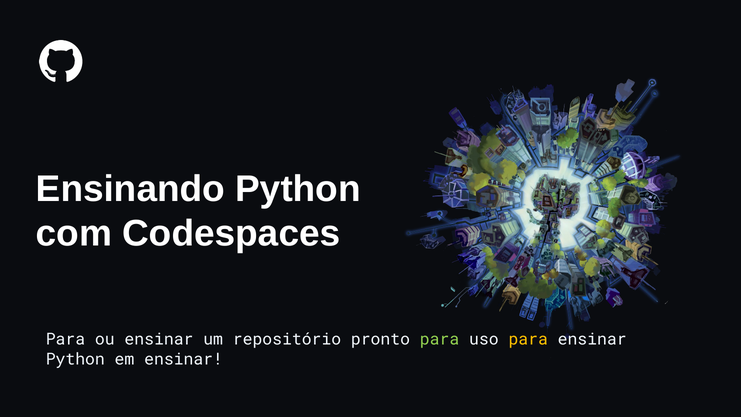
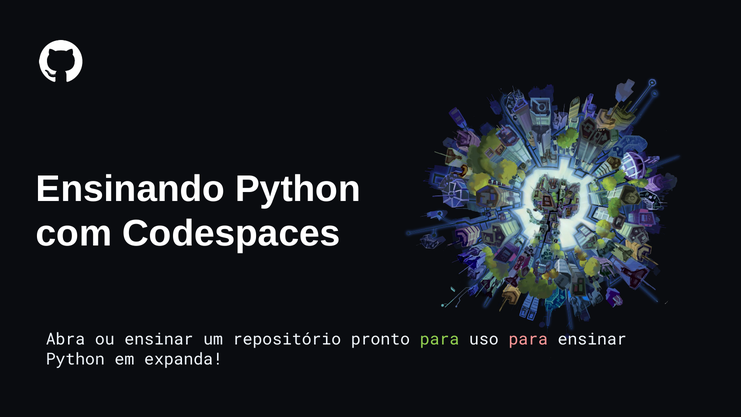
Para at (65, 339): Para -> Abra
para at (528, 339) colour: yellow -> pink
em ensinar: ensinar -> expanda
